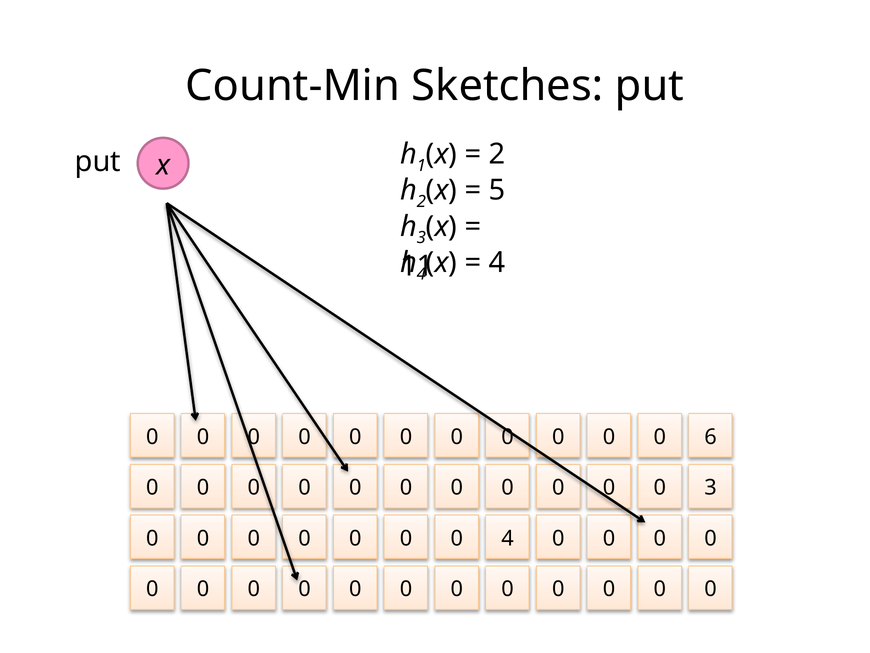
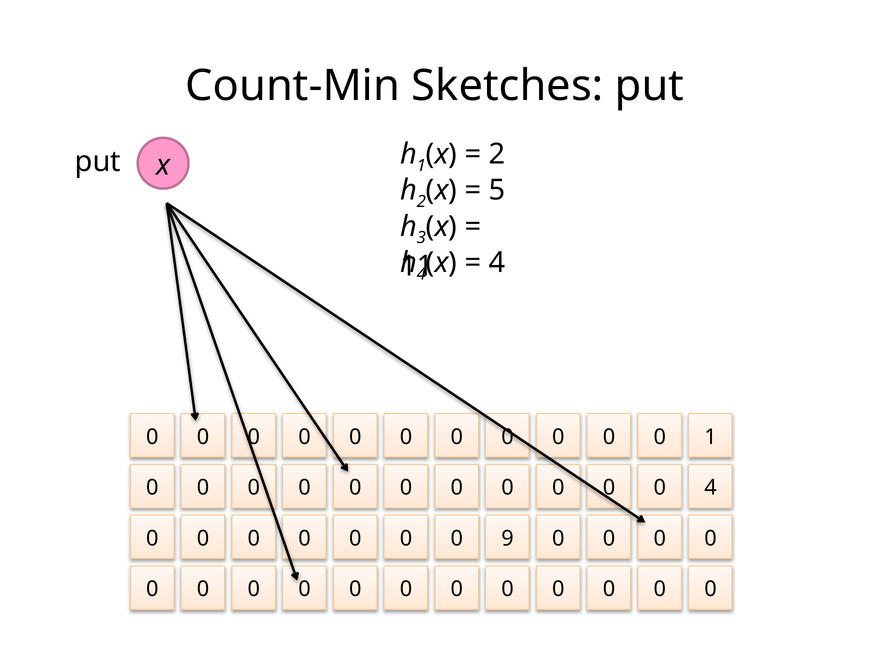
0 6: 6 -> 1
0 3: 3 -> 4
0 4: 4 -> 9
